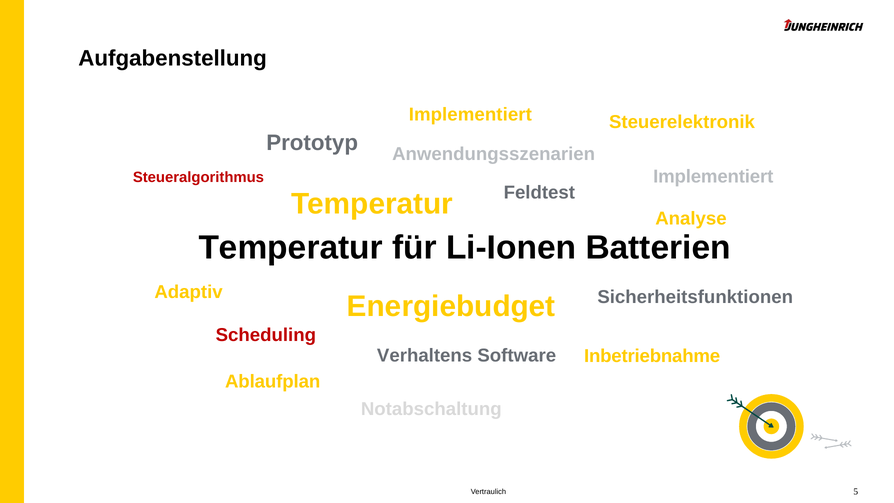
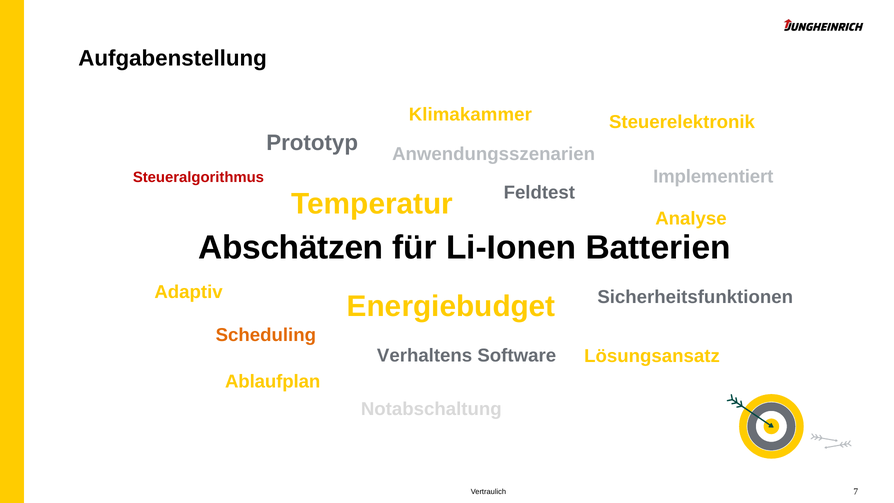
Implementiert at (470, 115): Implementiert -> Klimakammer
Temperatur at (291, 248): Temperatur -> Abschätzen
Scheduling colour: red -> orange
Inbetriebnahme: Inbetriebnahme -> Lösungsansatz
5: 5 -> 7
